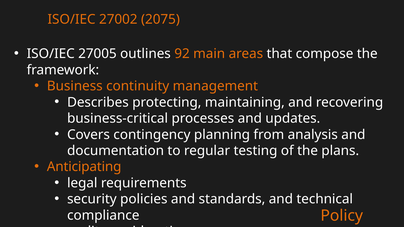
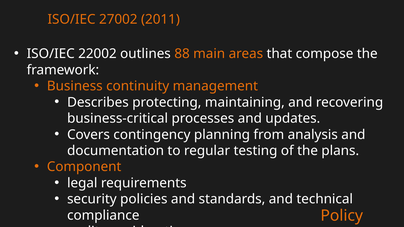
2075: 2075 -> 2011
27005: 27005 -> 22002
92: 92 -> 88
Anticipating: Anticipating -> Component
